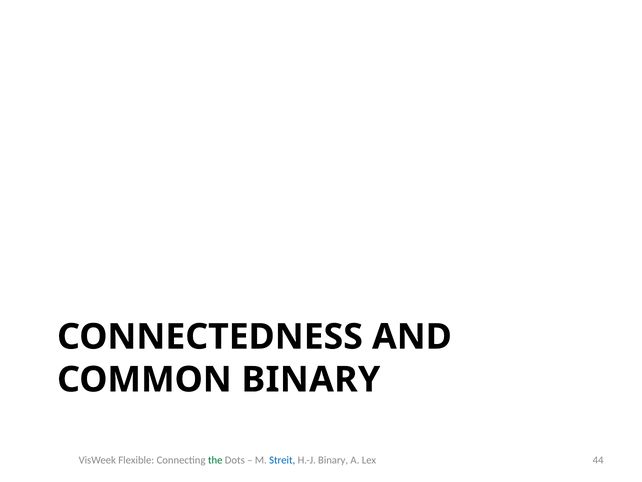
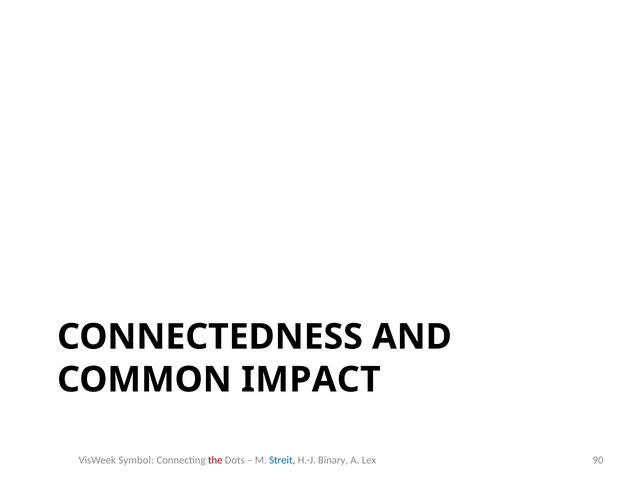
COMMON BINARY: BINARY -> IMPACT
Flexible: Flexible -> Symbol
the colour: green -> red
44: 44 -> 90
